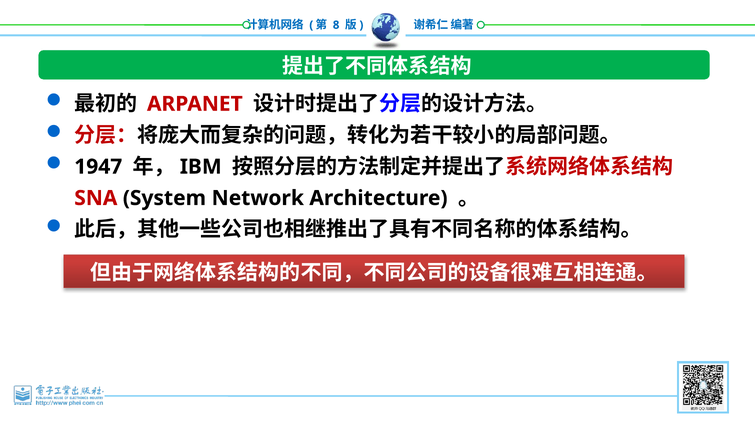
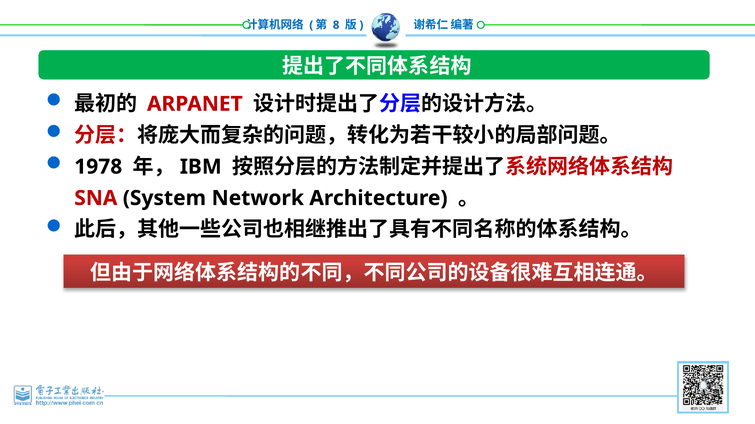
1947: 1947 -> 1978
